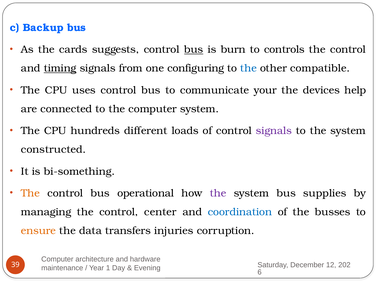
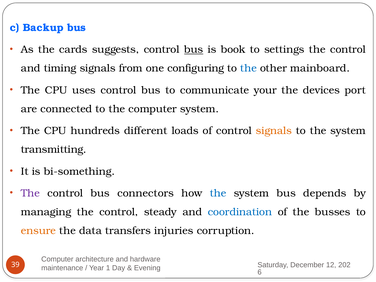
burn: burn -> book
controls: controls -> settings
timing underline: present -> none
compatible: compatible -> mainboard
help: help -> port
signals at (274, 131) colour: purple -> orange
constructed: constructed -> transmitting
The at (30, 193) colour: orange -> purple
operational: operational -> connectors
the at (218, 193) colour: purple -> blue
supplies: supplies -> depends
center: center -> steady
